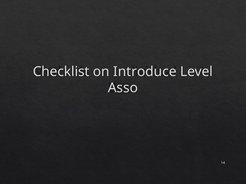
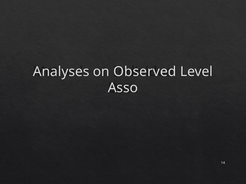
Checklist: Checklist -> Analyses
Introduce: Introduce -> Observed
